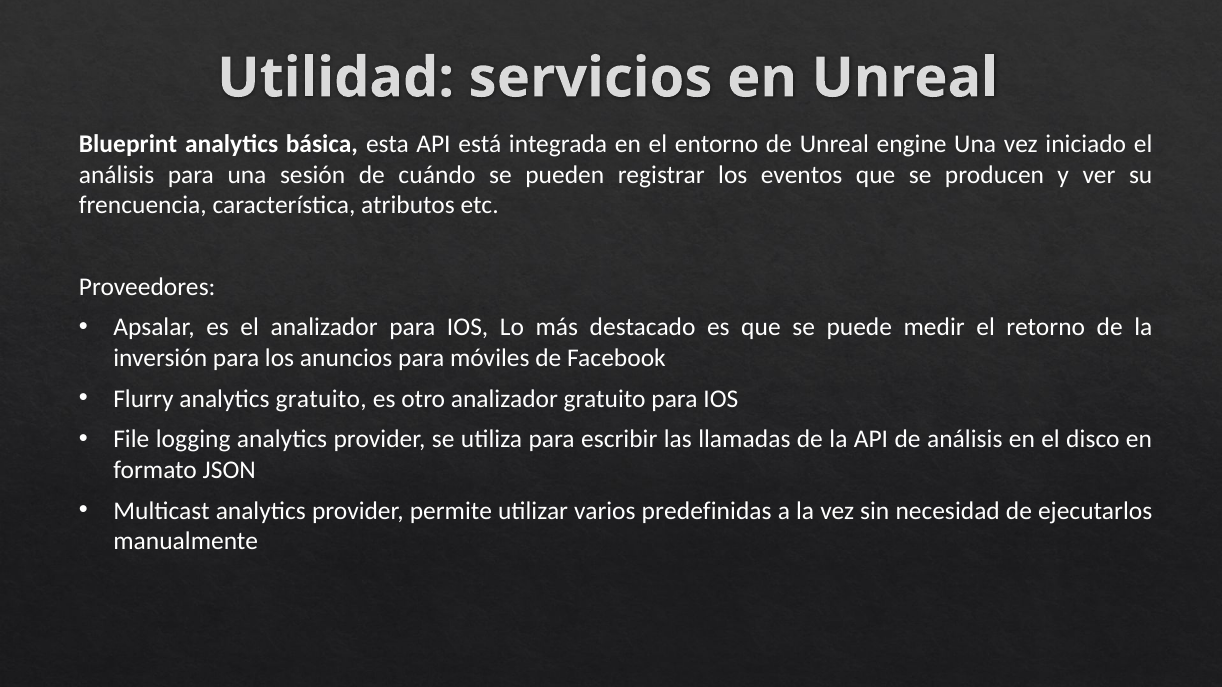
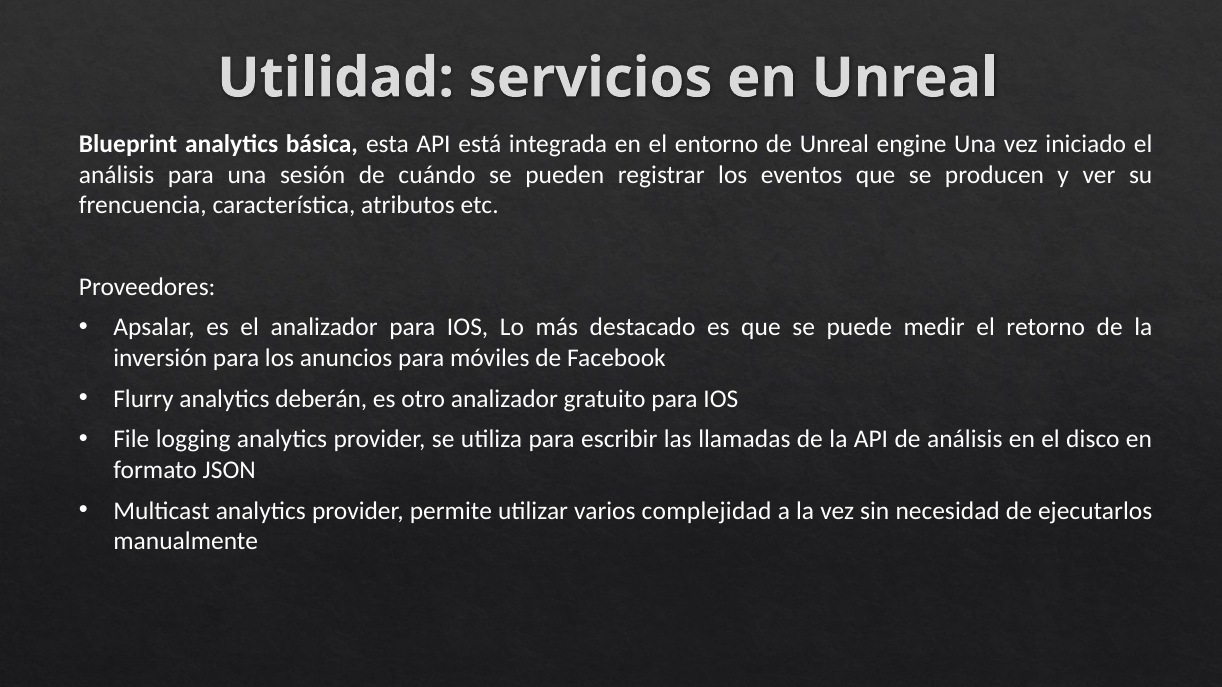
analytics gratuito: gratuito -> deberán
predefinidas: predefinidas -> complejidad
